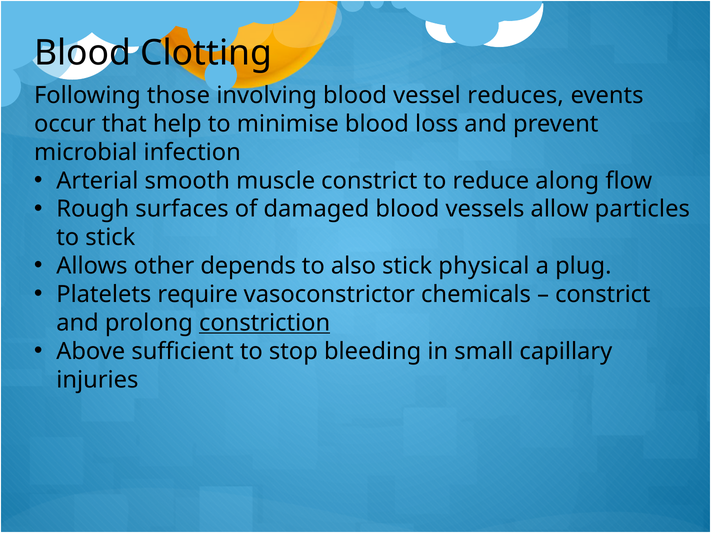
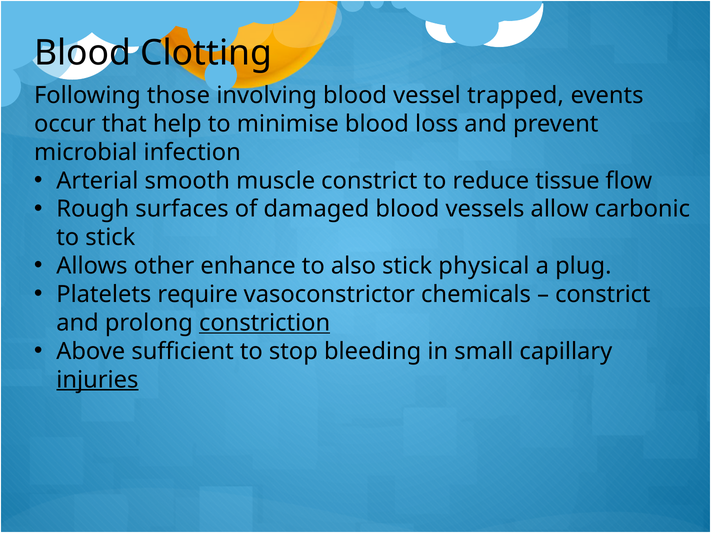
reduces: reduces -> trapped
along: along -> tissue
particles: particles -> carbonic
depends: depends -> enhance
injuries underline: none -> present
